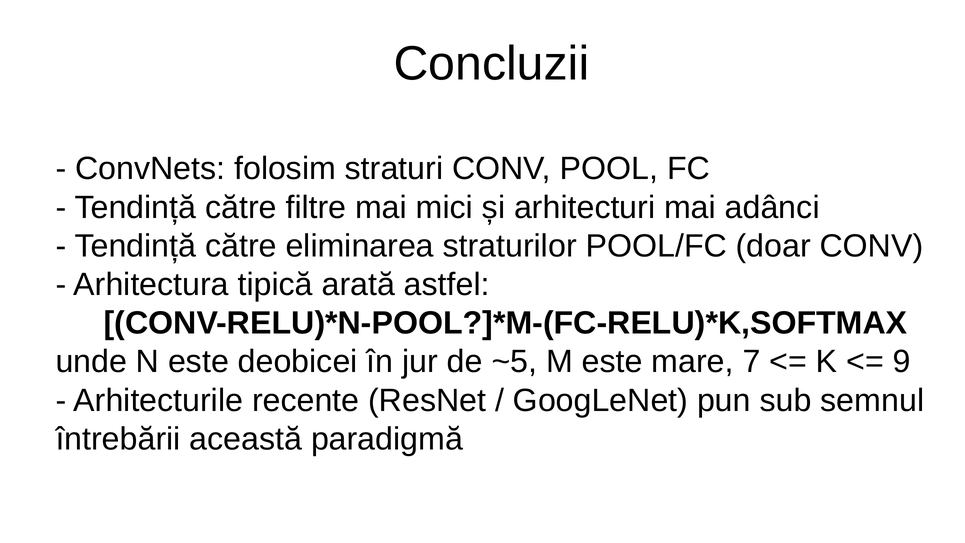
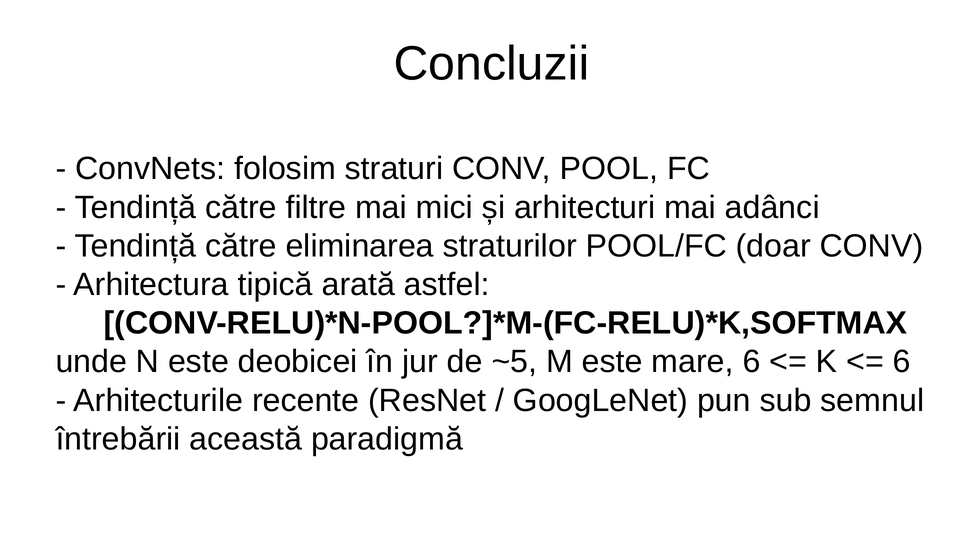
mare 7: 7 -> 6
9 at (902, 362): 9 -> 6
